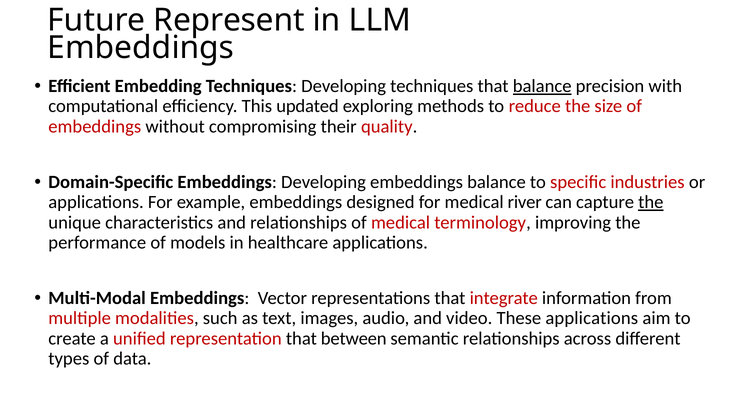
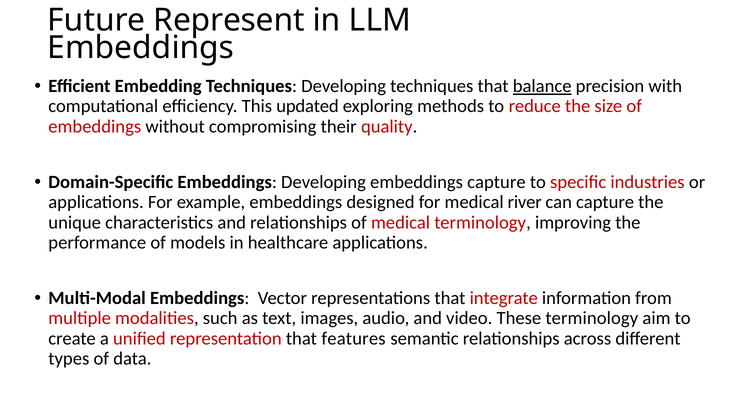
embeddings balance: balance -> capture
the at (651, 202) underline: present -> none
These applications: applications -> terminology
between: between -> features
